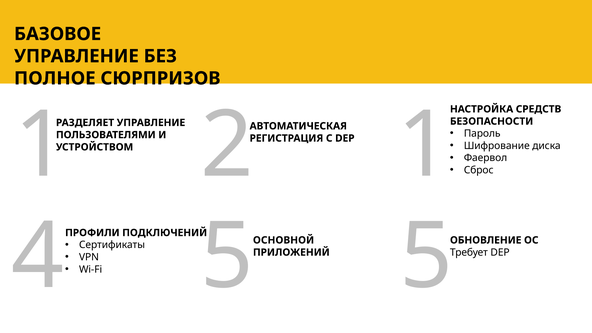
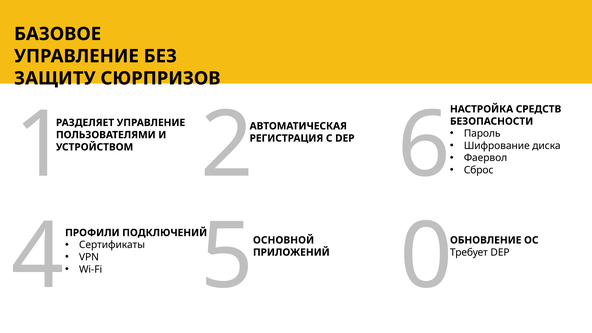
ПОЛНОЕ: ПОЛНОЕ -> ЗАЩИТУ
2 1: 1 -> 6
5 5: 5 -> 0
